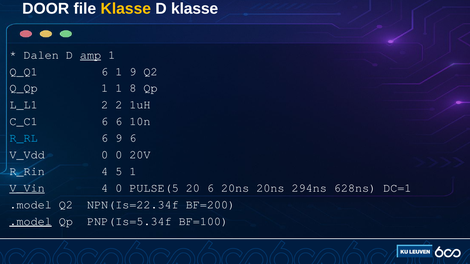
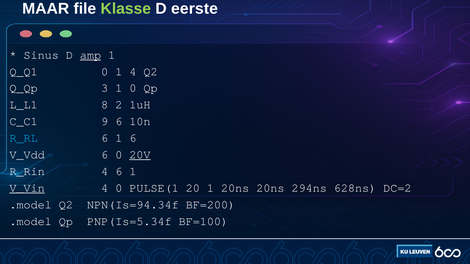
DOOR: DOOR -> MAAR
Klasse at (126, 9) colour: yellow -> light green
D klasse: klasse -> eerste
Dalen: Dalen -> Sinus
Q_Q1 6: 6 -> 0
1 9: 9 -> 4
Q_Qp 1: 1 -> 3
1 8: 8 -> 0
L_L1 2: 2 -> 8
C_C1 6: 6 -> 9
9 at (119, 138): 9 -> 1
V_Vdd 0: 0 -> 6
20V underline: none -> present
4 5: 5 -> 6
PULSE(5: PULSE(5 -> PULSE(1
20 6: 6 -> 1
DC=1: DC=1 -> DC=2
NPN(Is=22.34f: NPN(Is=22.34f -> NPN(Is=94.34f
.model at (31, 221) underline: present -> none
